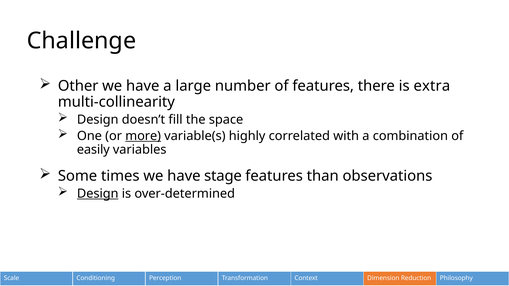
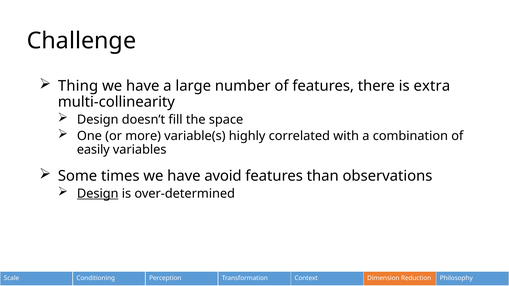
Other: Other -> Thing
more underline: present -> none
stage: stage -> avoid
